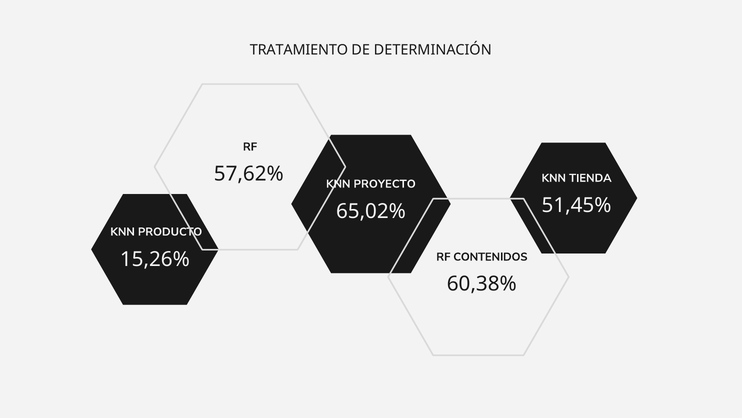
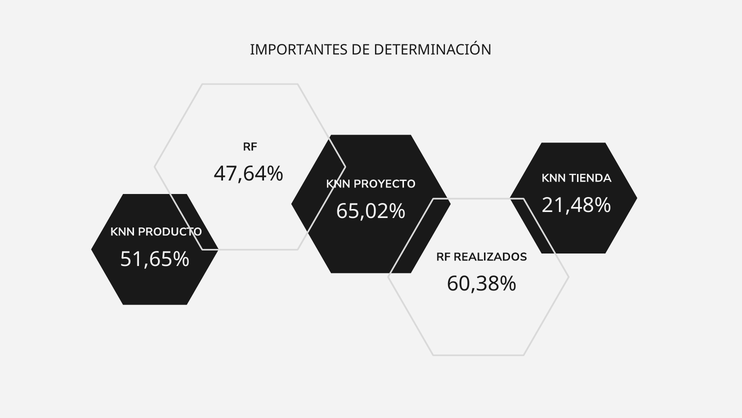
TRATAMIENTO: TRATAMIENTO -> IMPORTANTES
57,62%: 57,62% -> 47,64%
51,45%: 51,45% -> 21,48%
CONTENIDOS: CONTENIDOS -> REALIZADOS
15,26%: 15,26% -> 51,65%
